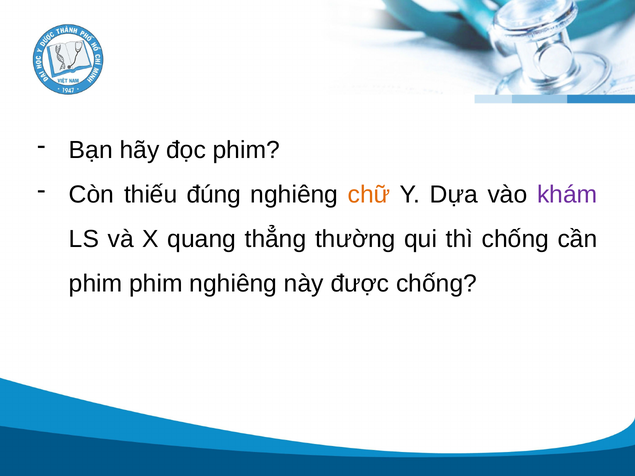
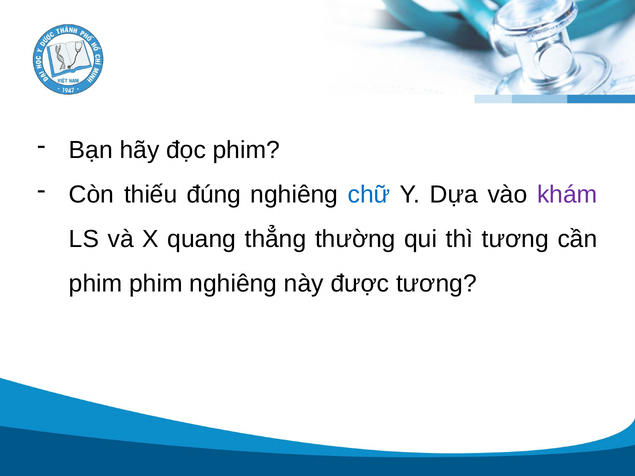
chữ colour: orange -> blue
thì chống: chống -> tương
được chống: chống -> tương
